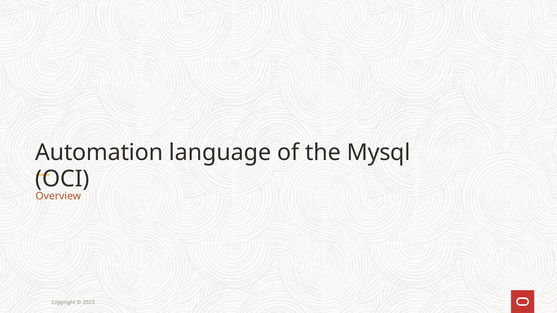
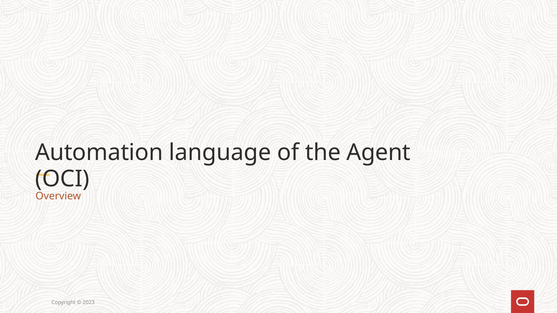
Mysql: Mysql -> Agent
